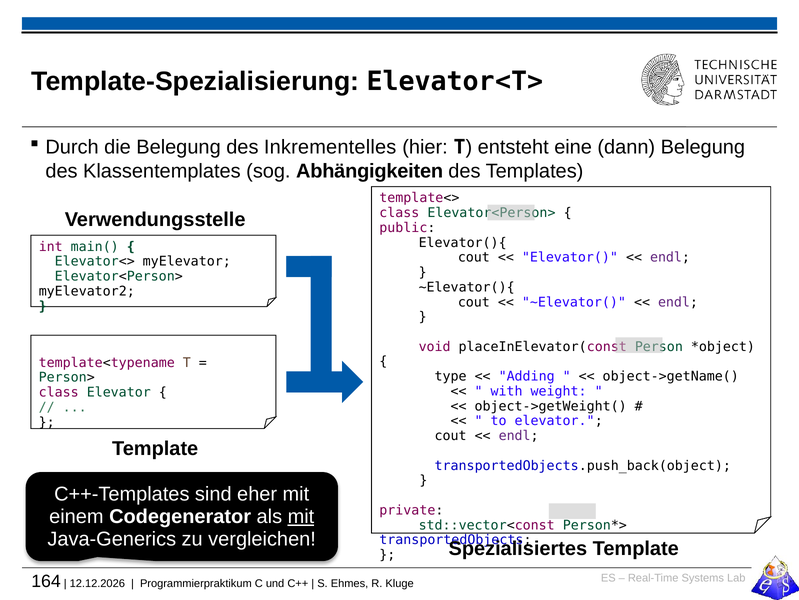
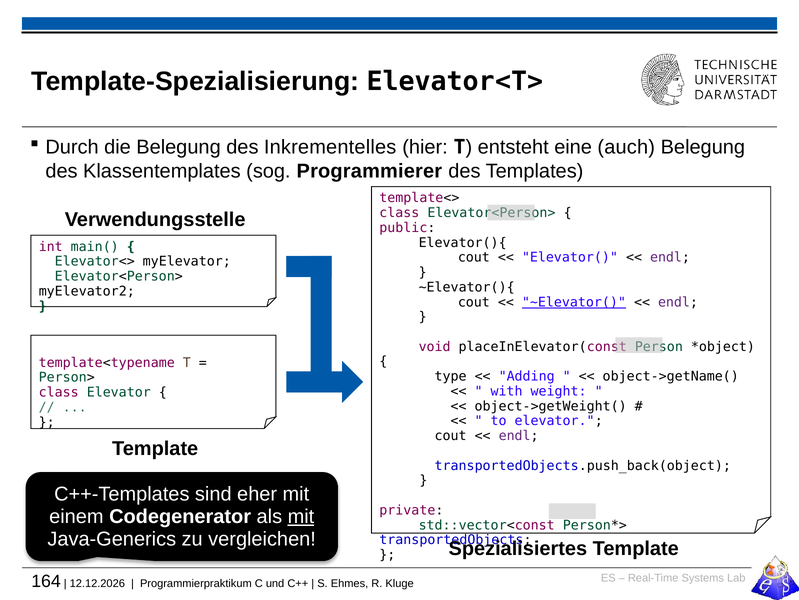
dann: dann -> auch
Abhängigkeiten: Abhängigkeiten -> Programmierer
~Elevator( underline: none -> present
